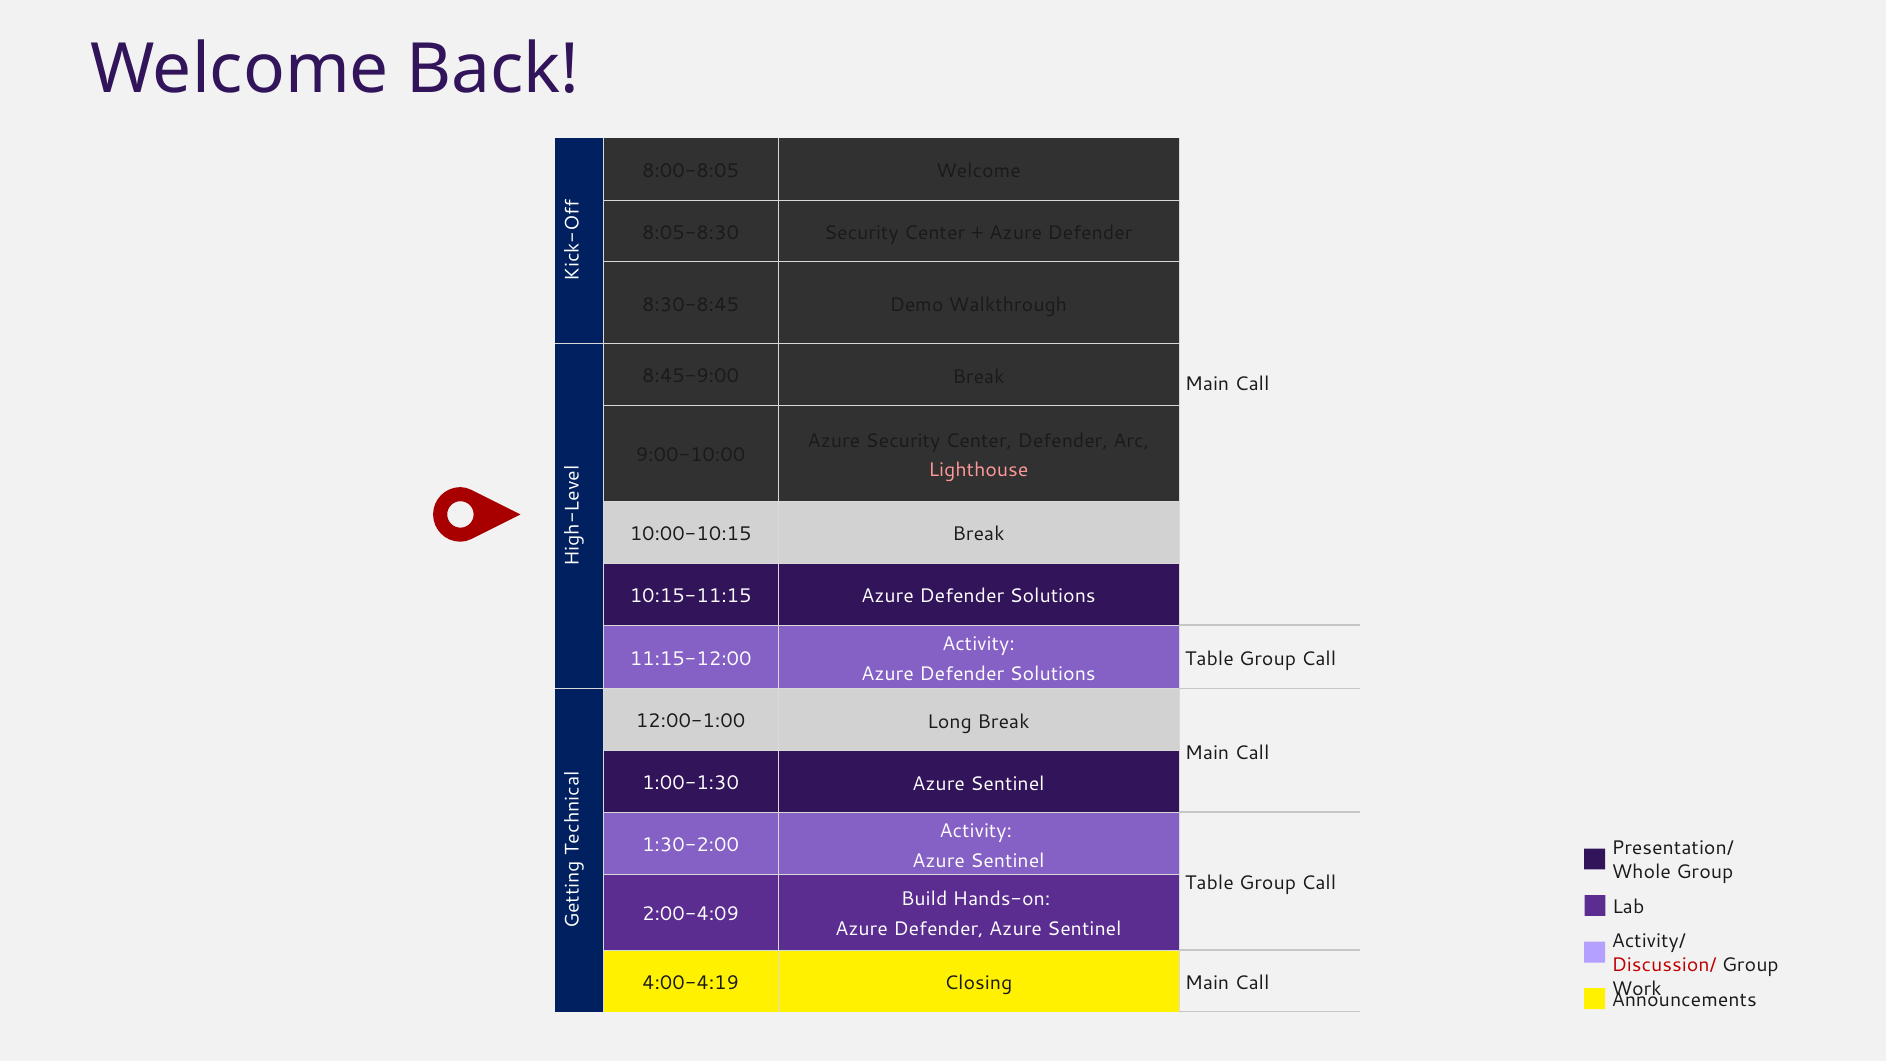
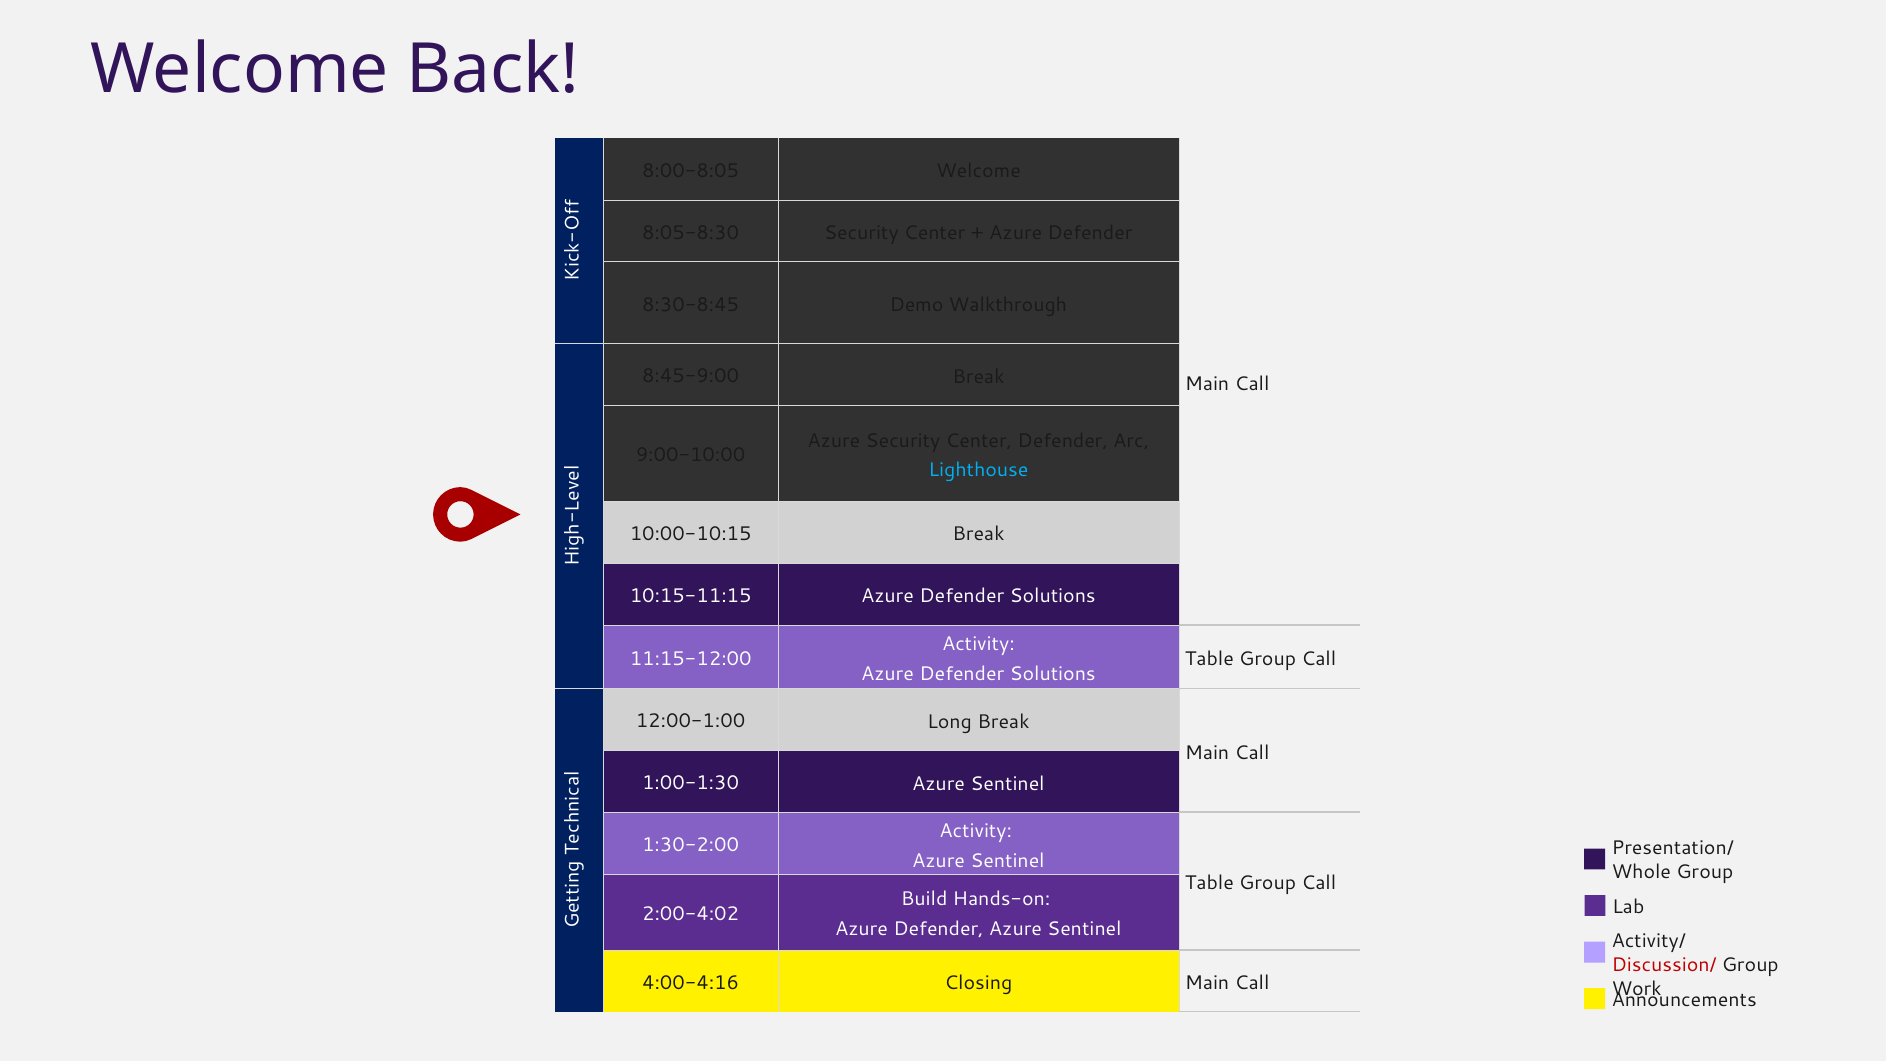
Lighthouse colour: pink -> light blue
2:00-4:09: 2:00-4:09 -> 2:00-4:02
4:00-4:19: 4:00-4:19 -> 4:00-4:16
